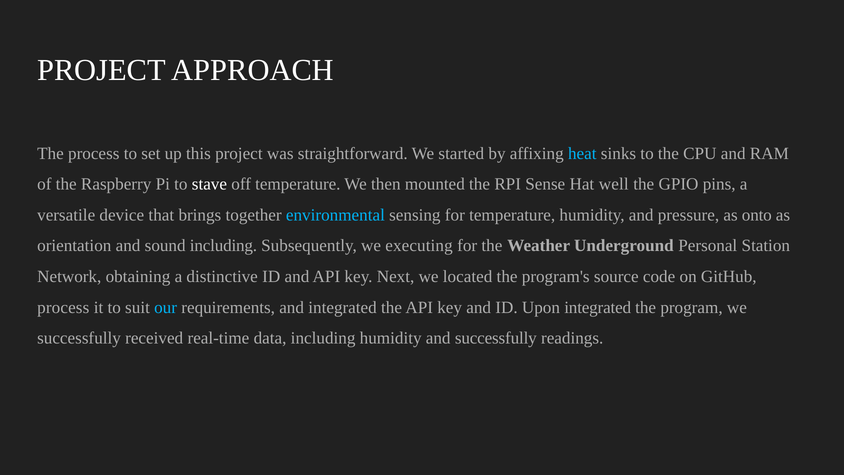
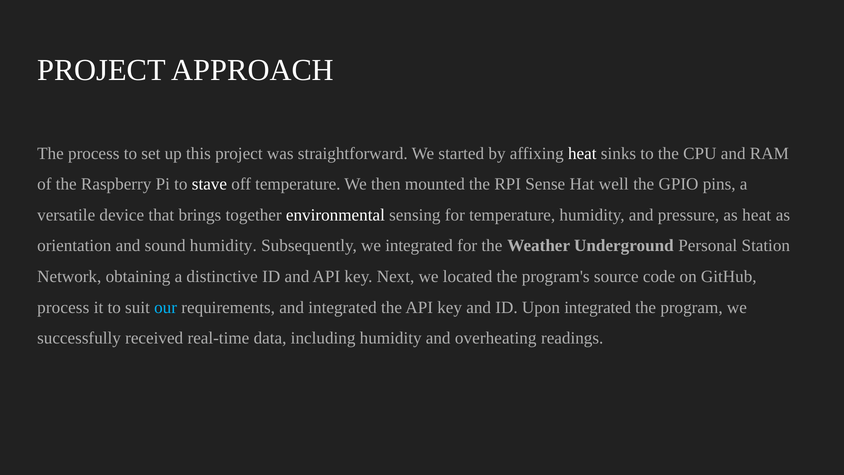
heat at (582, 153) colour: light blue -> white
environmental colour: light blue -> white
as onto: onto -> heat
sound including: including -> humidity
we executing: executing -> integrated
and successfully: successfully -> overheating
